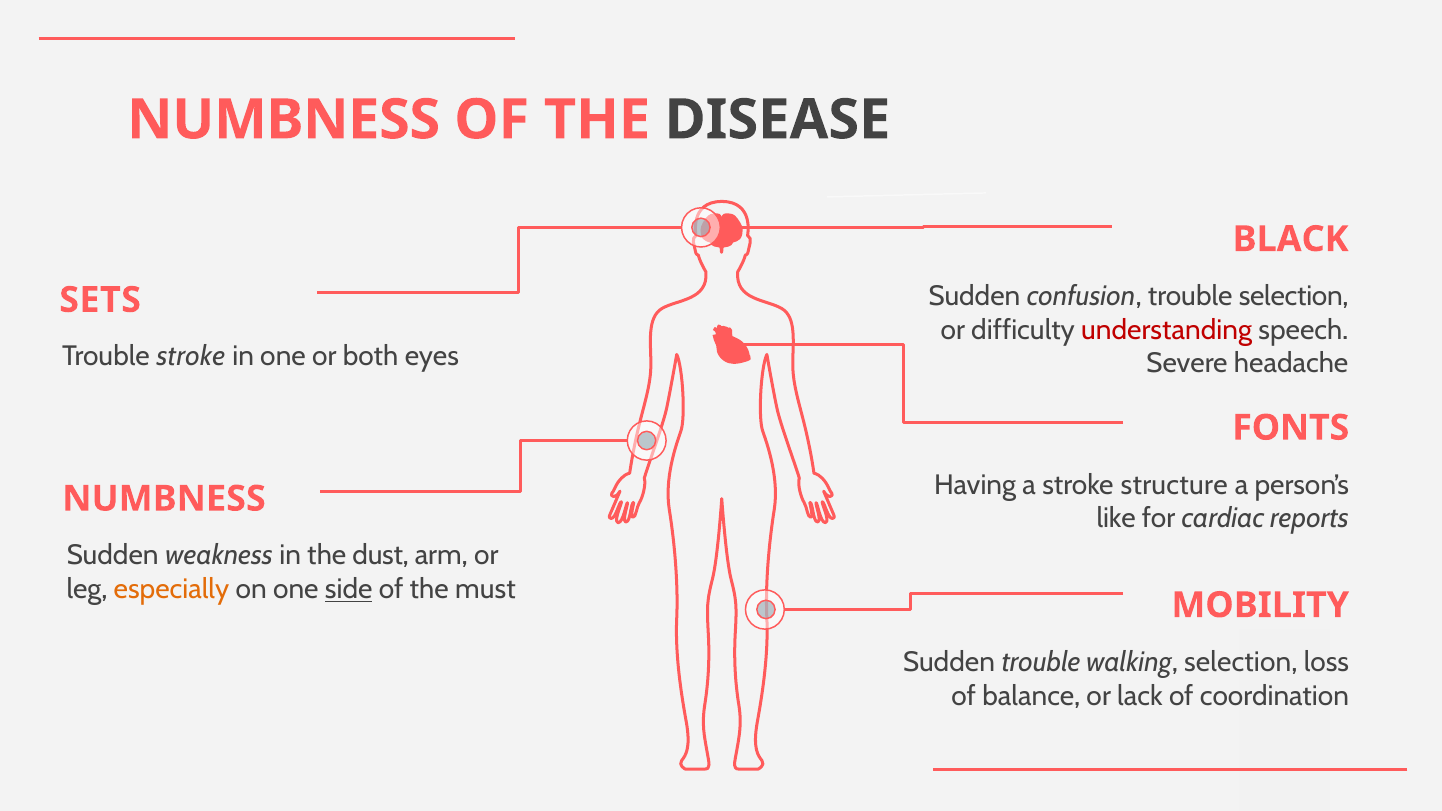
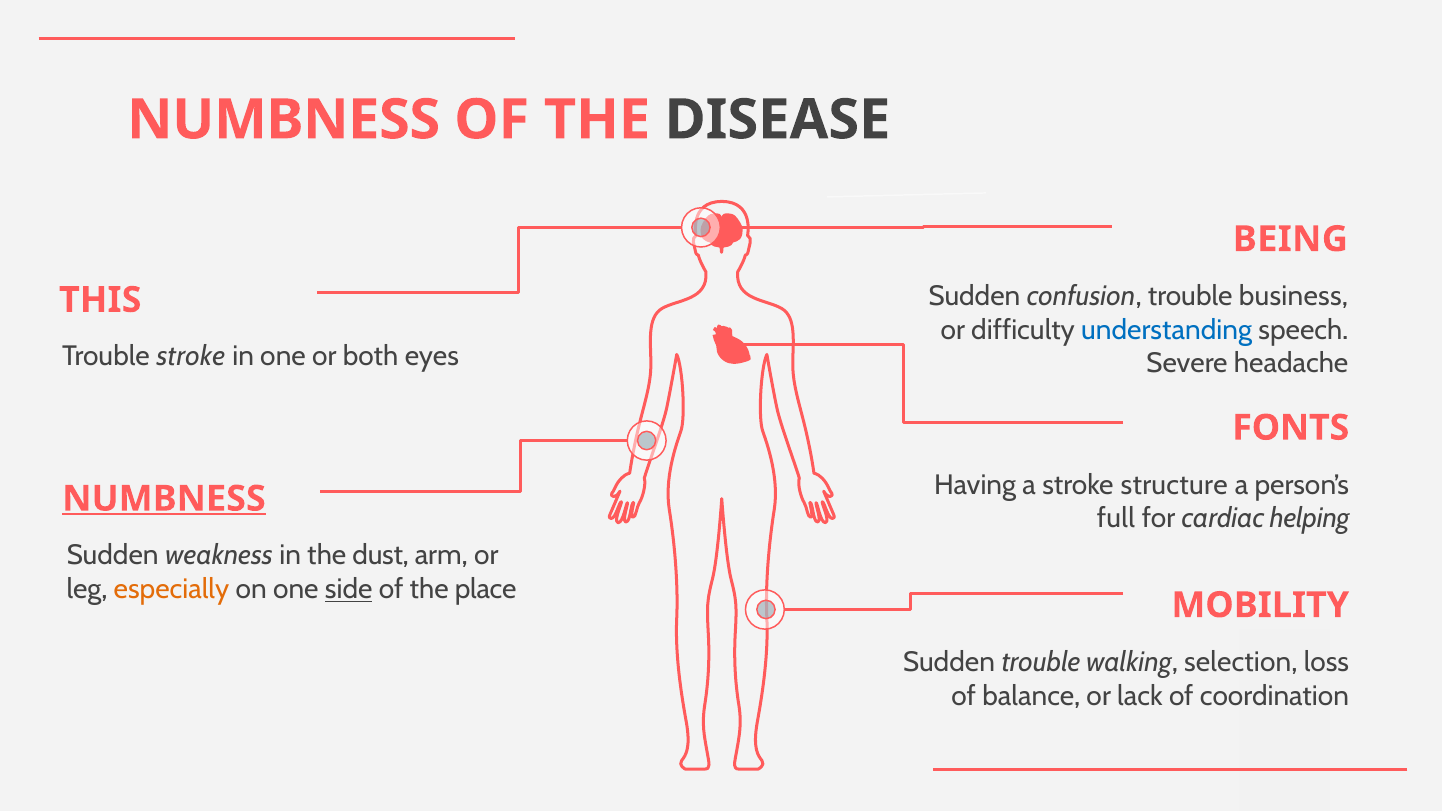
BLACK: BLACK -> BEING
trouble selection: selection -> business
SETS: SETS -> THIS
understanding colour: red -> blue
NUMBNESS at (164, 499) underline: none -> present
like: like -> full
reports: reports -> helping
must: must -> place
